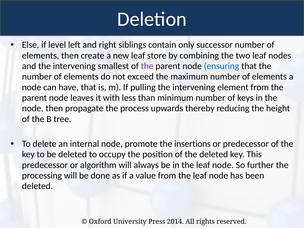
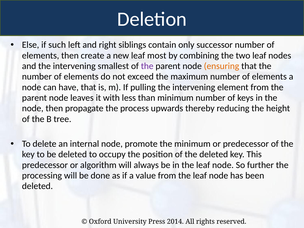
level: level -> such
store: store -> most
ensuring colour: blue -> orange
the insertions: insertions -> minimum
